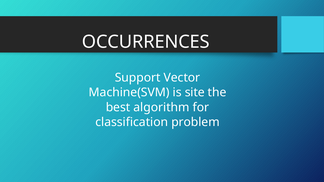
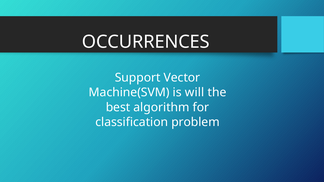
site: site -> will
